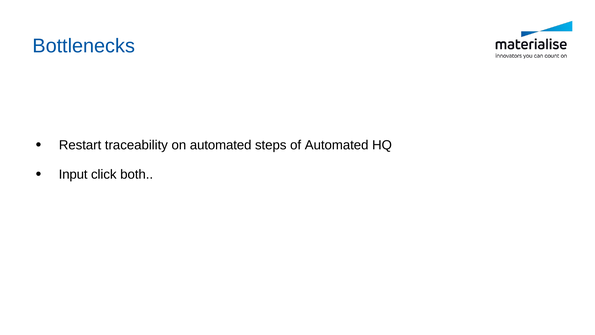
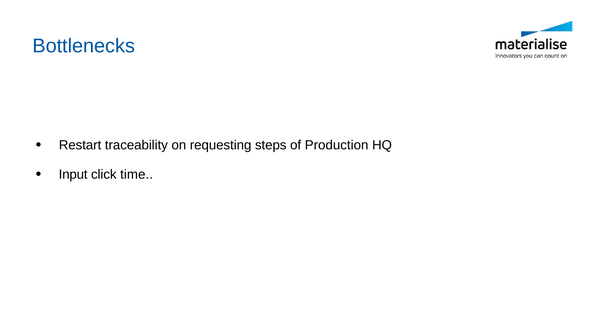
on automated: automated -> requesting
of Automated: Automated -> Production
both: both -> time
